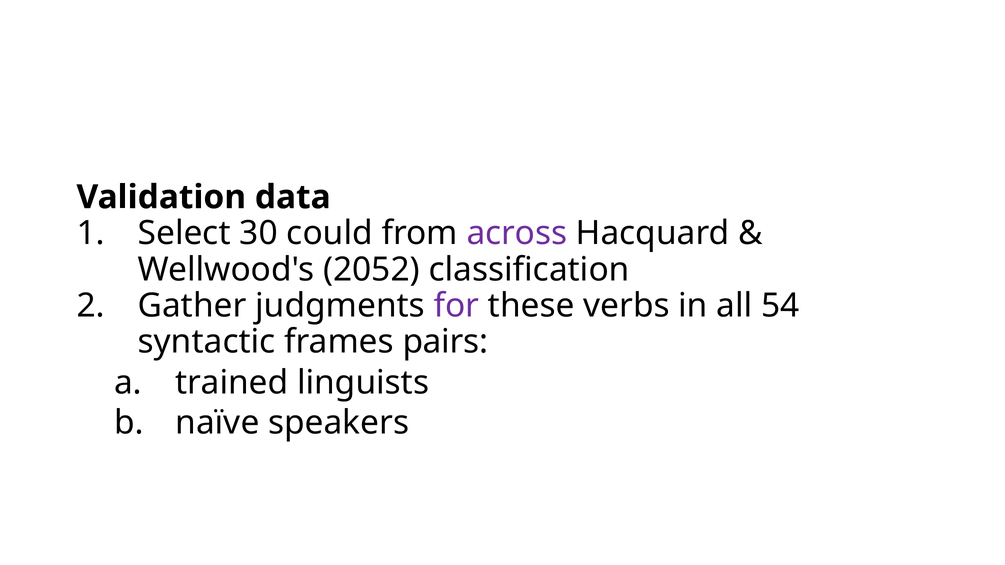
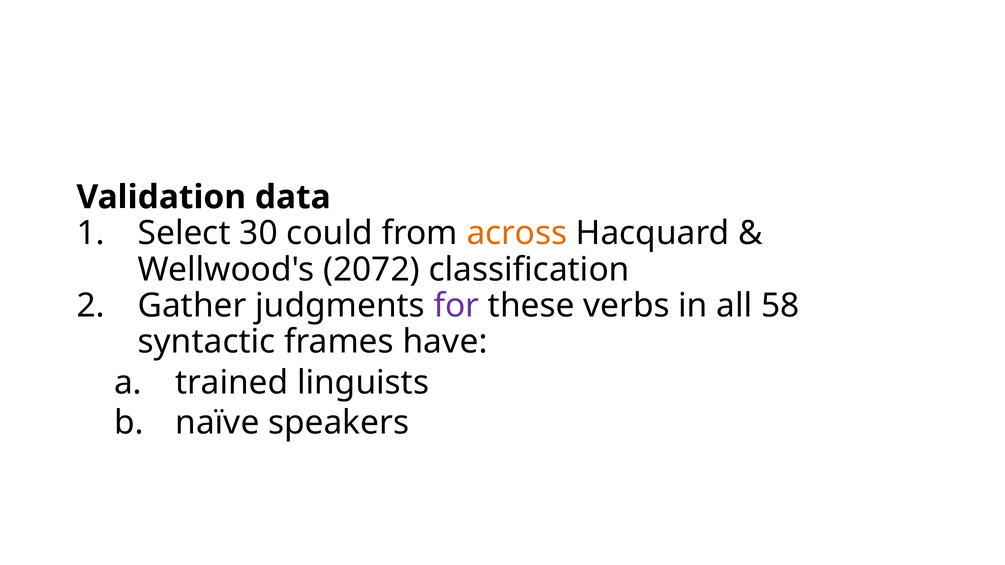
across colour: purple -> orange
2052: 2052 -> 2072
54: 54 -> 58
pairs: pairs -> have
